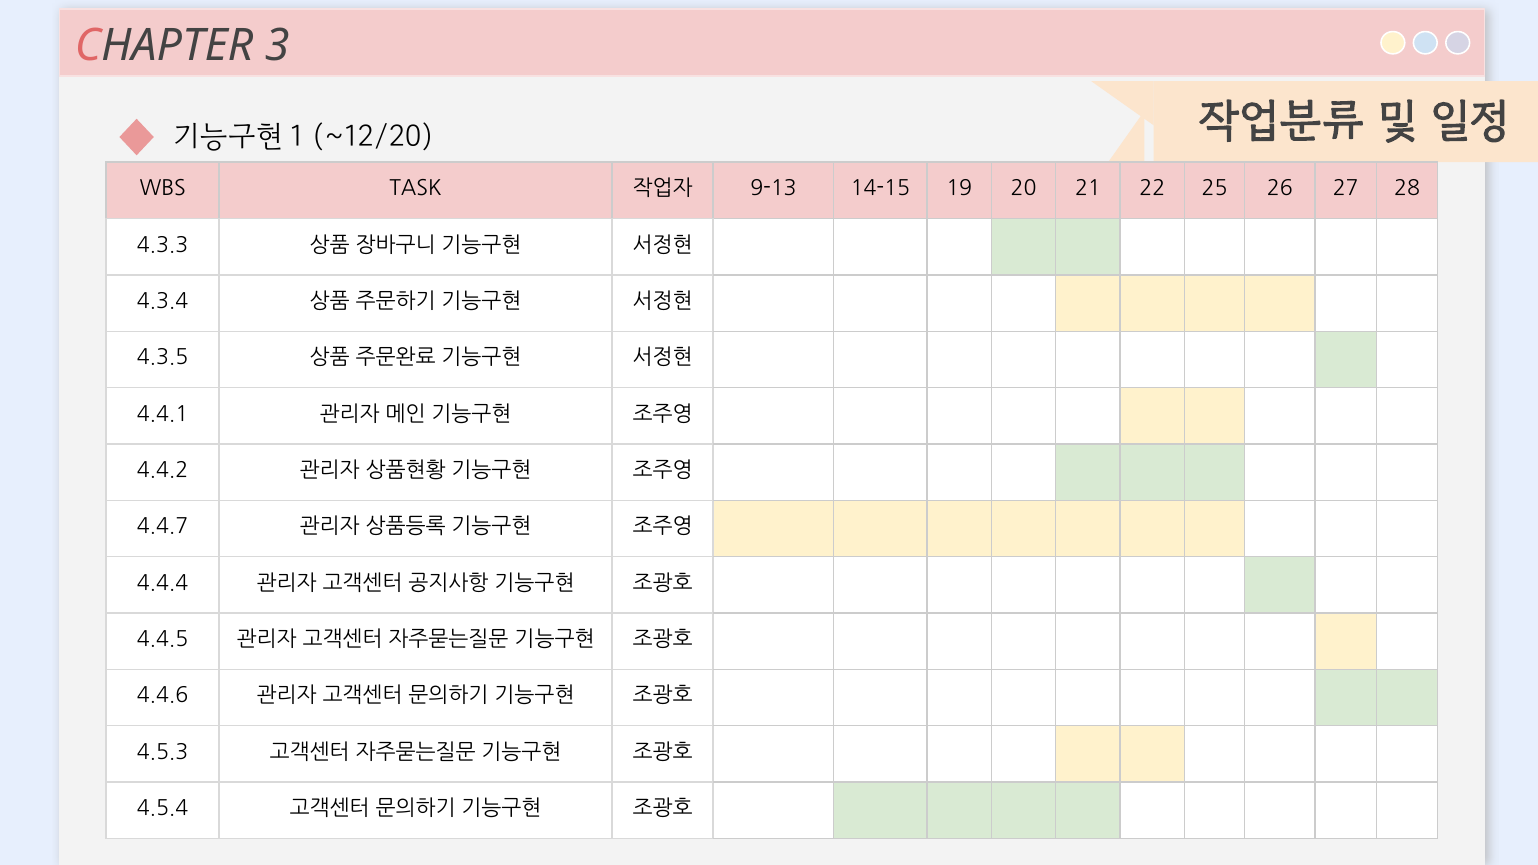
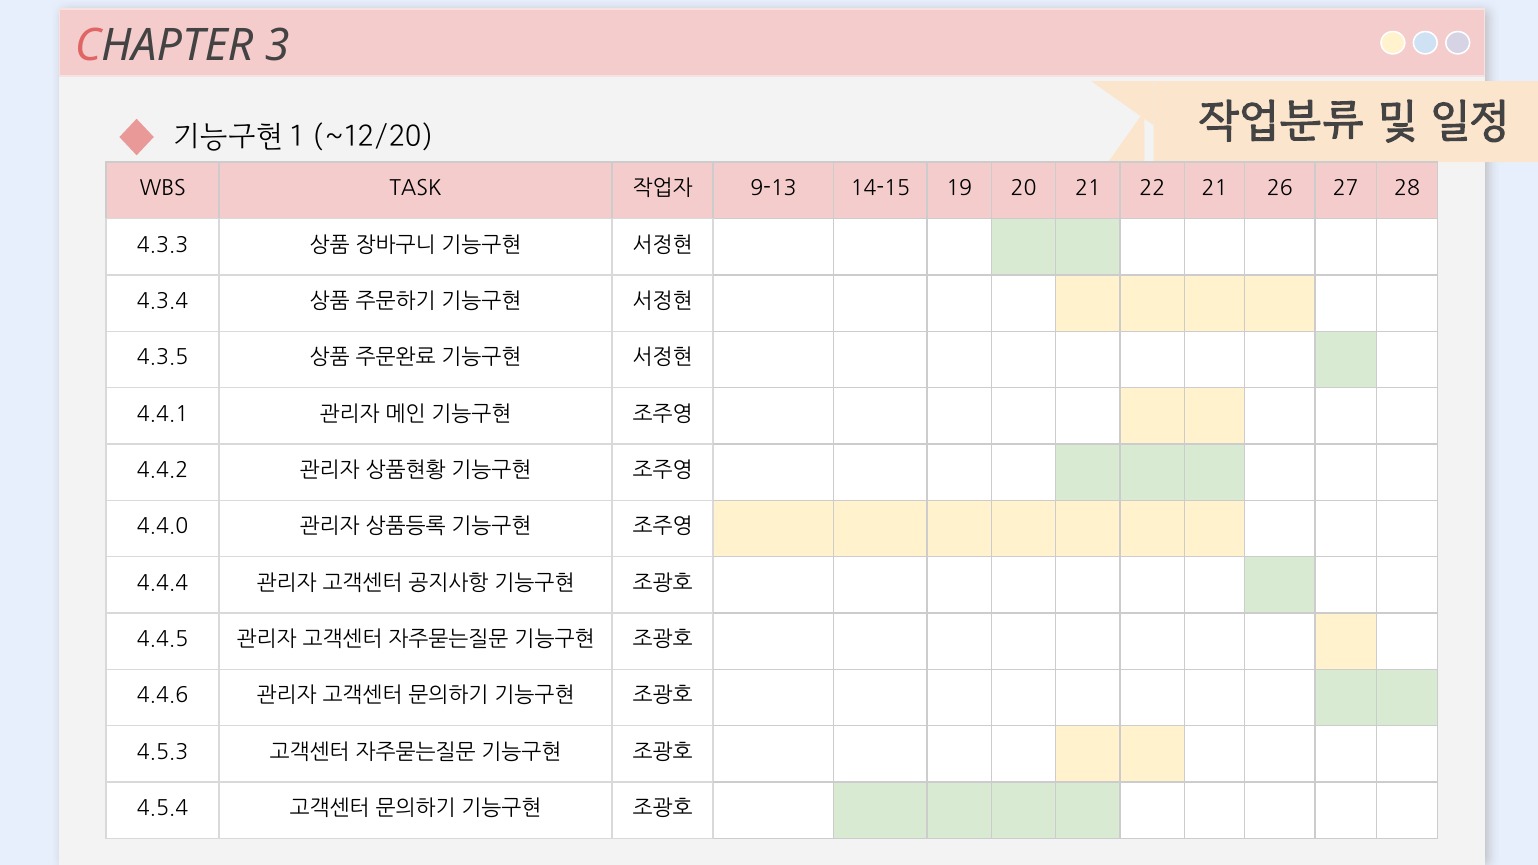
22 25: 25 -> 21
4.4.7: 4.4.7 -> 4.4.0
